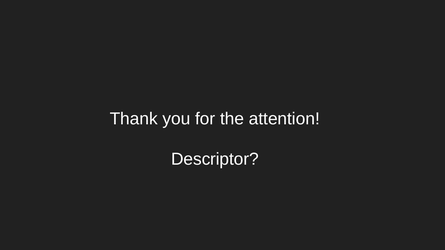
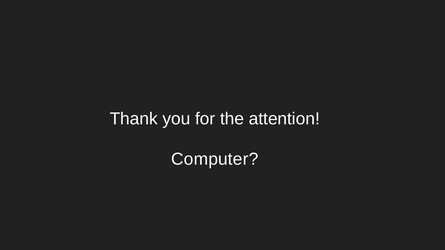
Descriptor: Descriptor -> Computer
